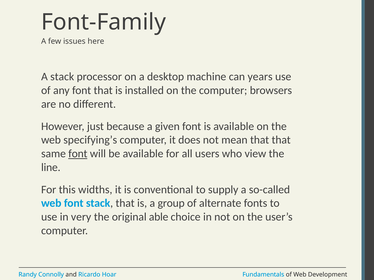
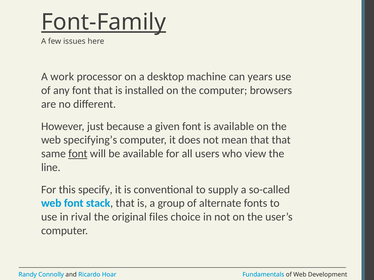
Font-Family underline: none -> present
A stack: stack -> work
widths: widths -> specify
very: very -> rival
able: able -> files
